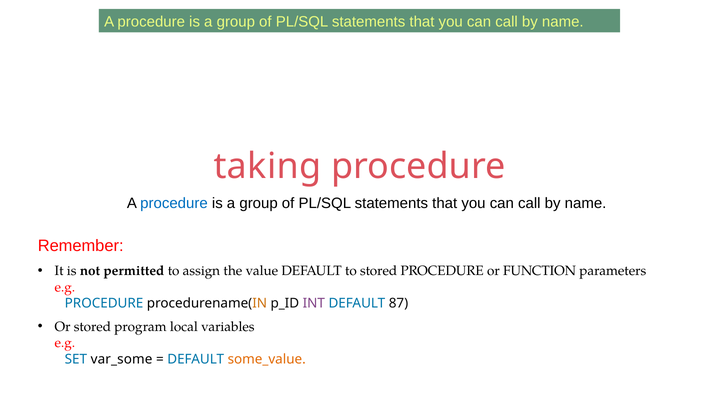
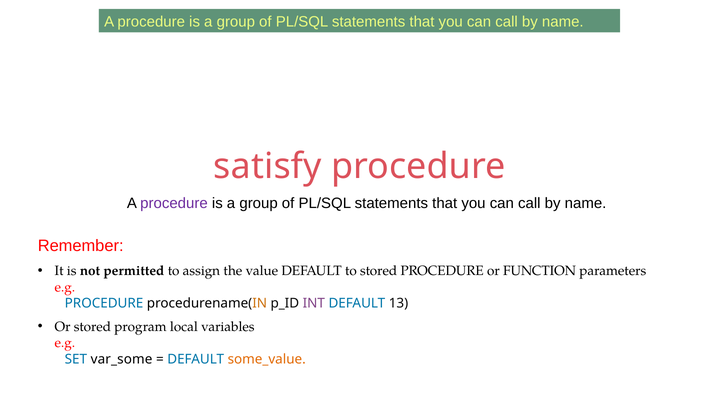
taking: taking -> satisfy
procedure at (174, 203) colour: blue -> purple
87: 87 -> 13
